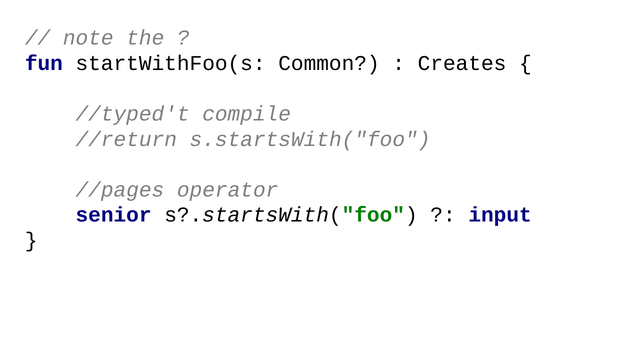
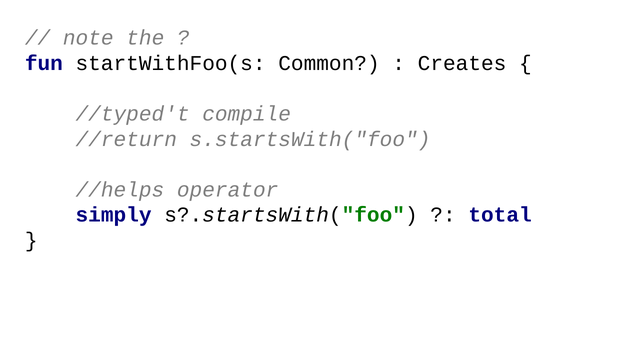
//pages: //pages -> //helps
senior: senior -> simply
input: input -> total
